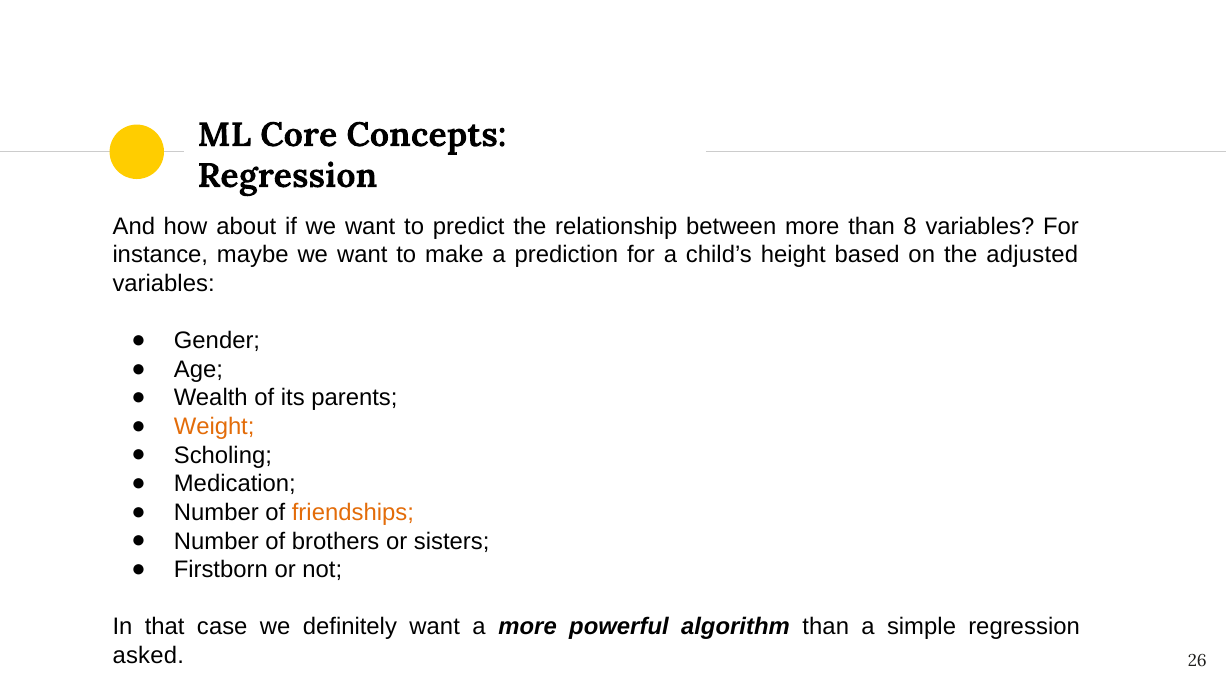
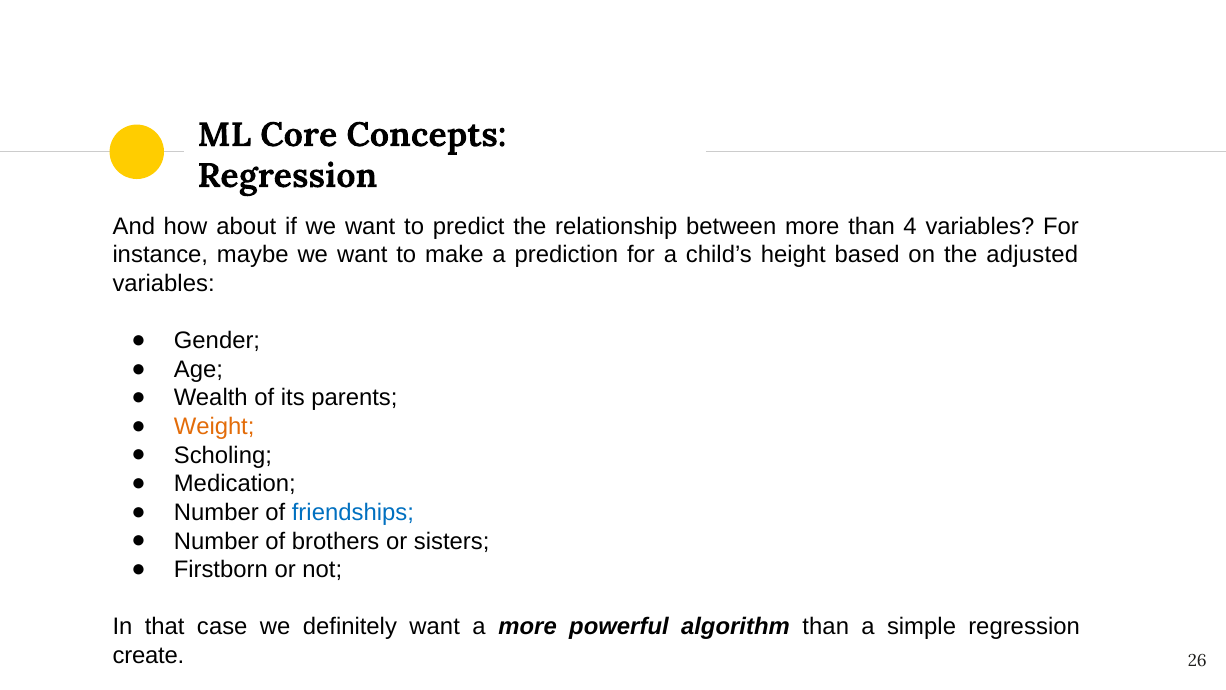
8: 8 -> 4
friendships colour: orange -> blue
asked: asked -> create
